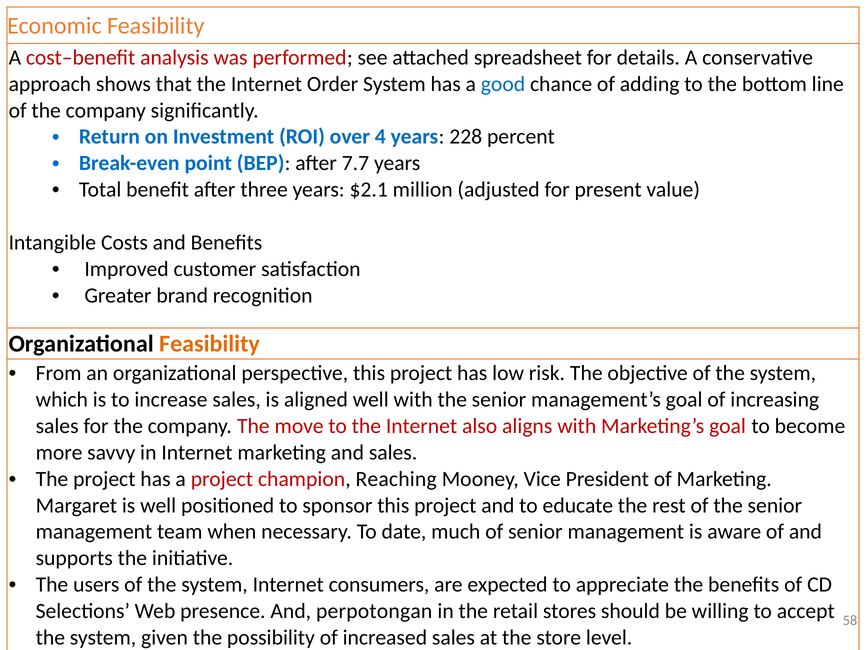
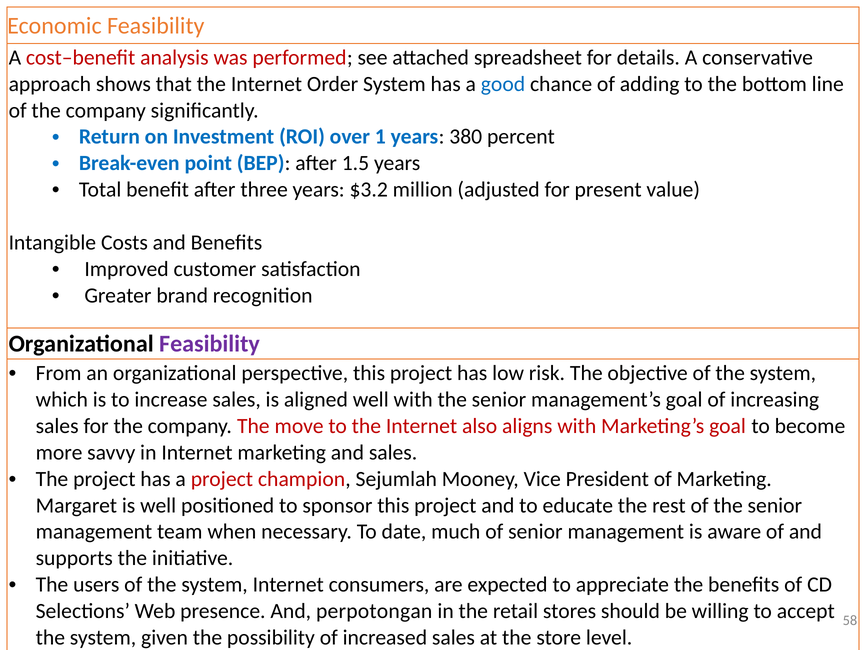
4: 4 -> 1
228: 228 -> 380
7.7: 7.7 -> 1.5
$2.1: $2.1 -> $3.2
Feasibility at (209, 344) colour: orange -> purple
Reaching: Reaching -> Sejumlah
